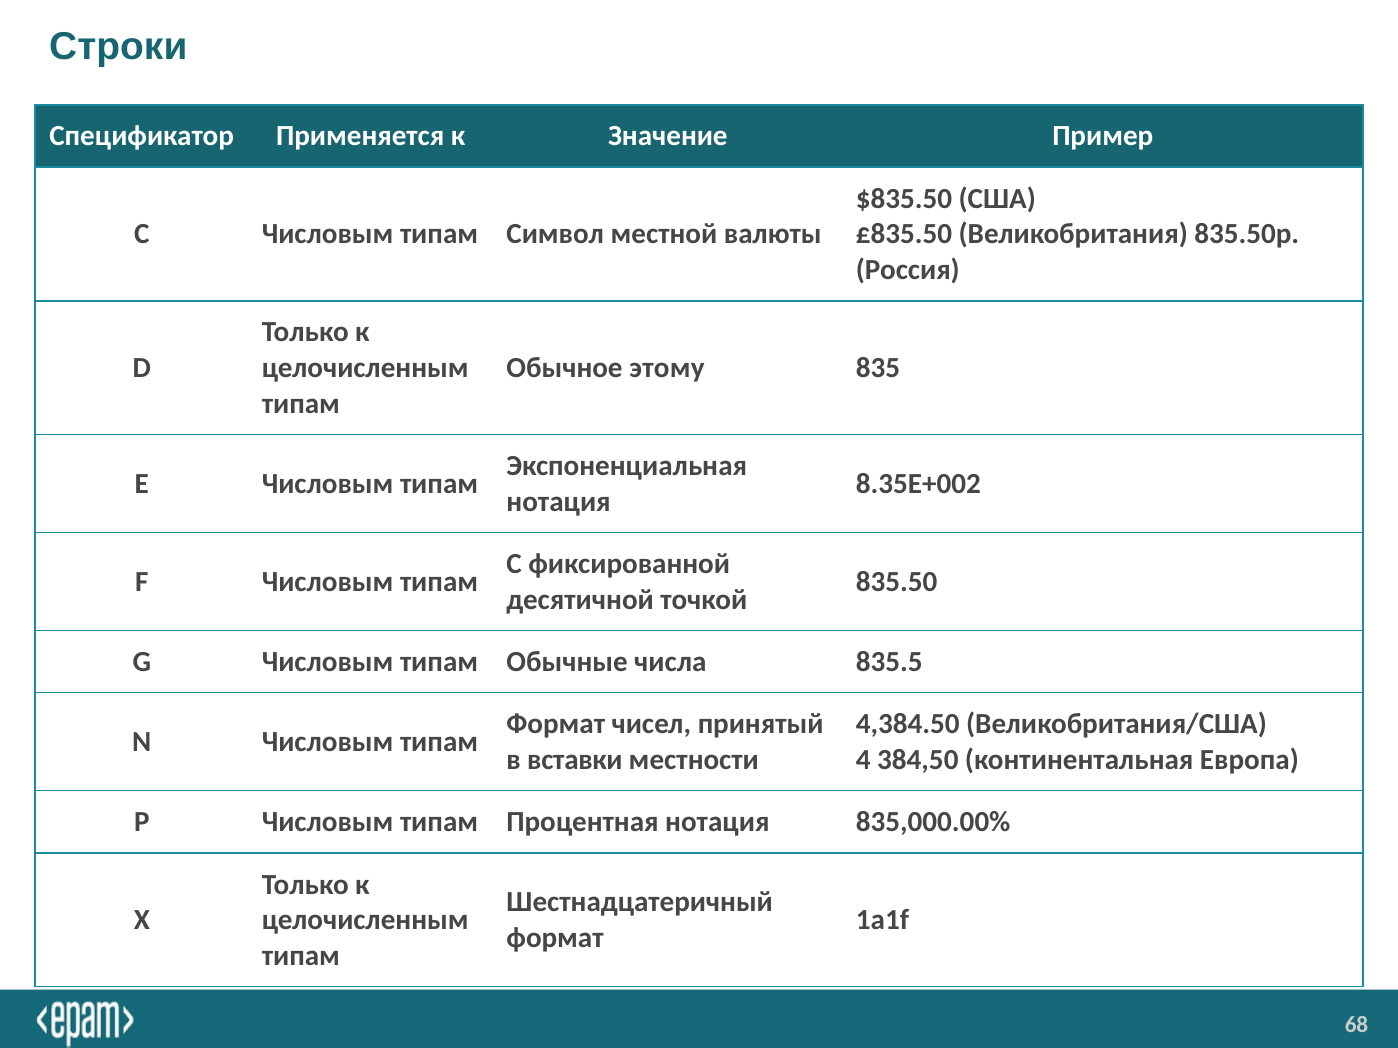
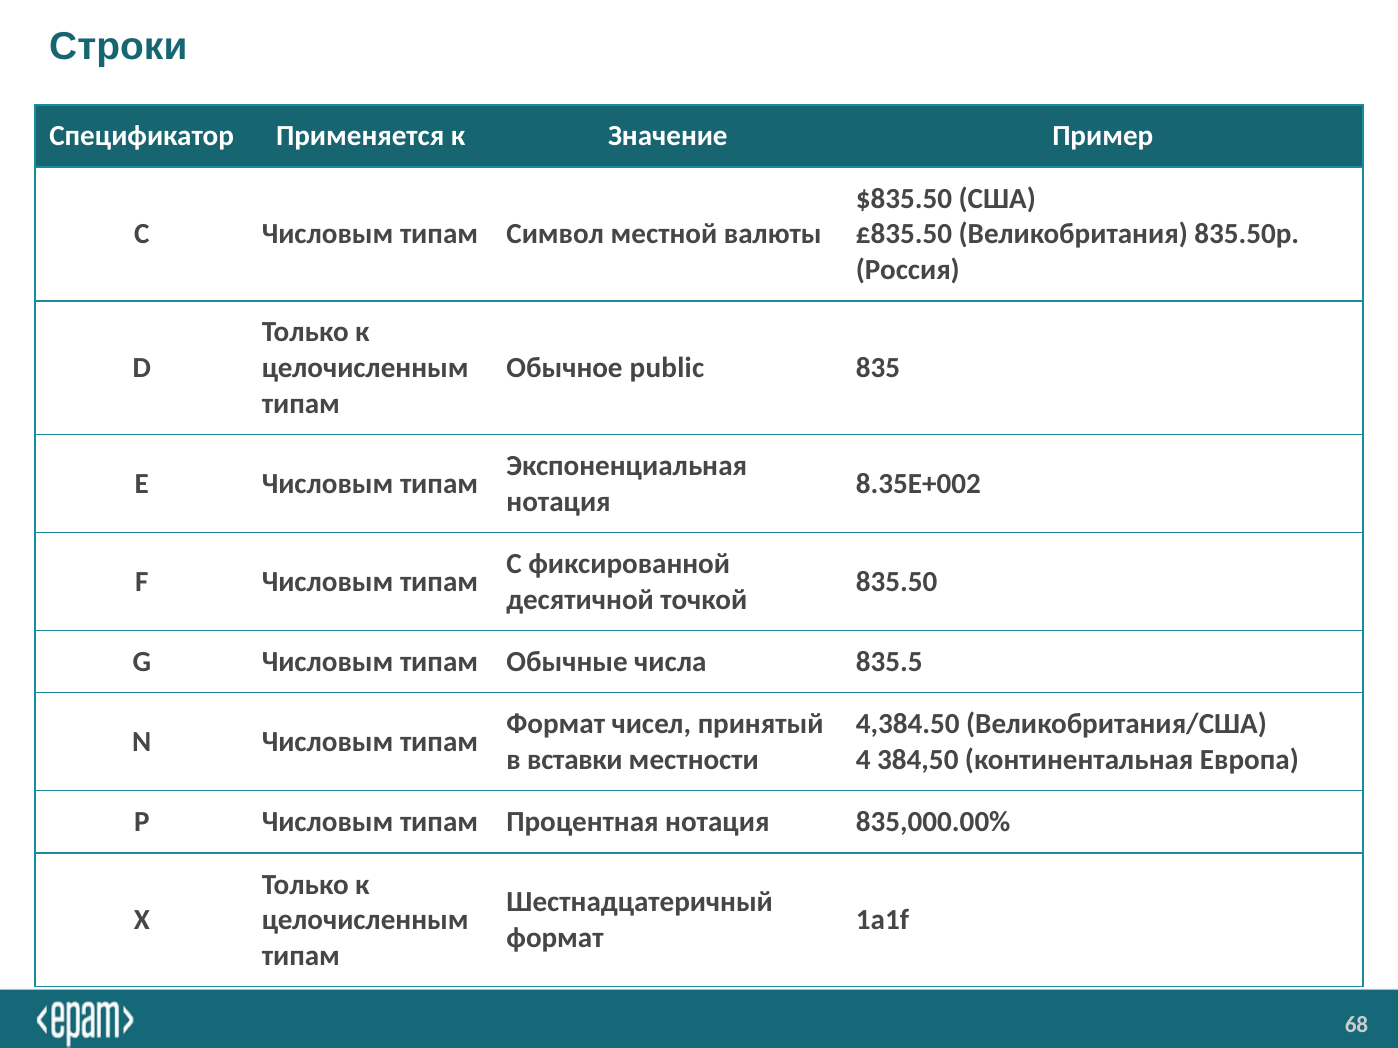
этому: этому -> public
